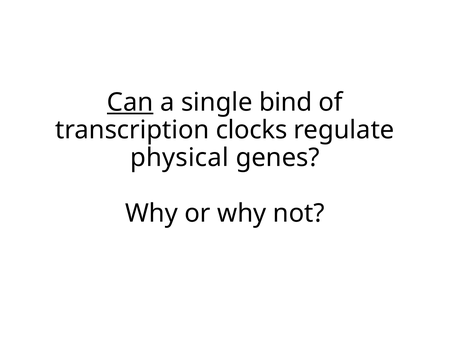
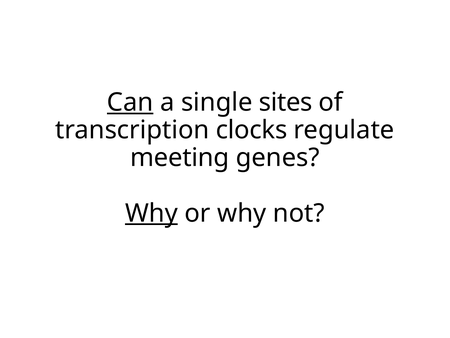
bind: bind -> sites
physical: physical -> meeting
Why at (151, 213) underline: none -> present
